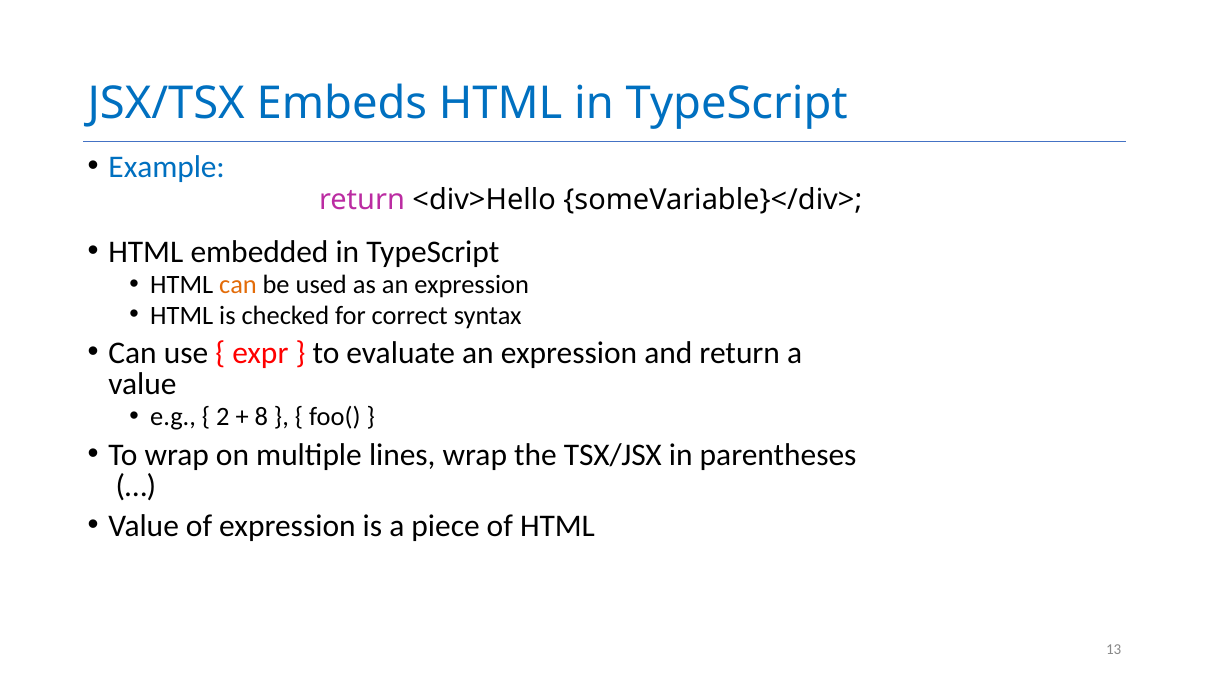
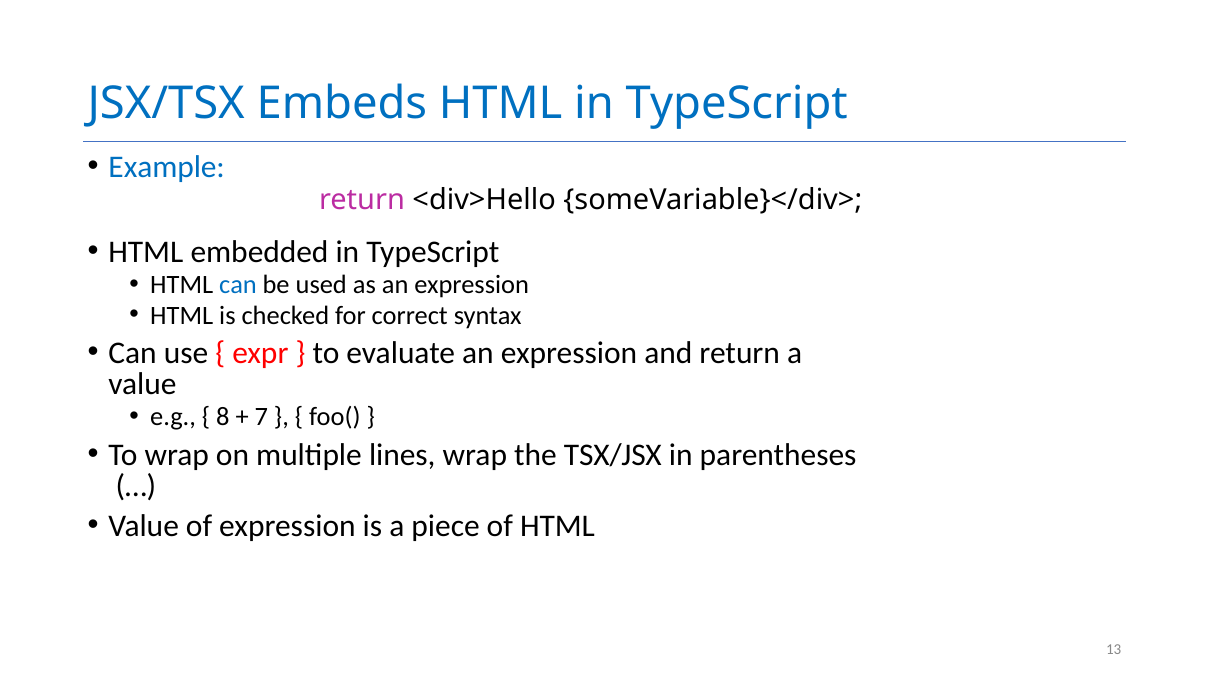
can at (238, 285) colour: orange -> blue
2: 2 -> 8
8: 8 -> 7
